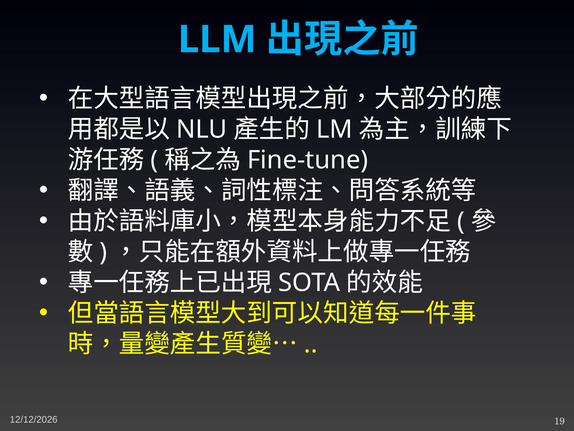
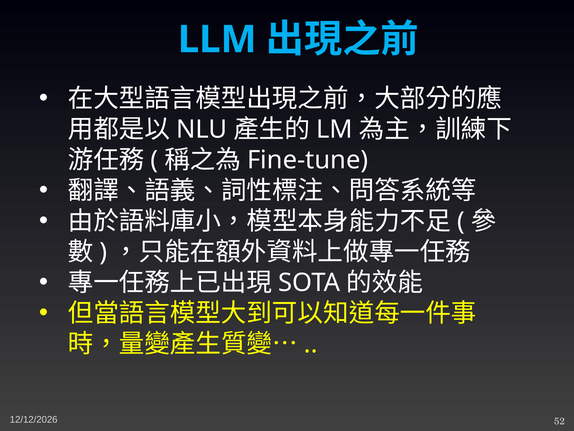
19: 19 -> 52
